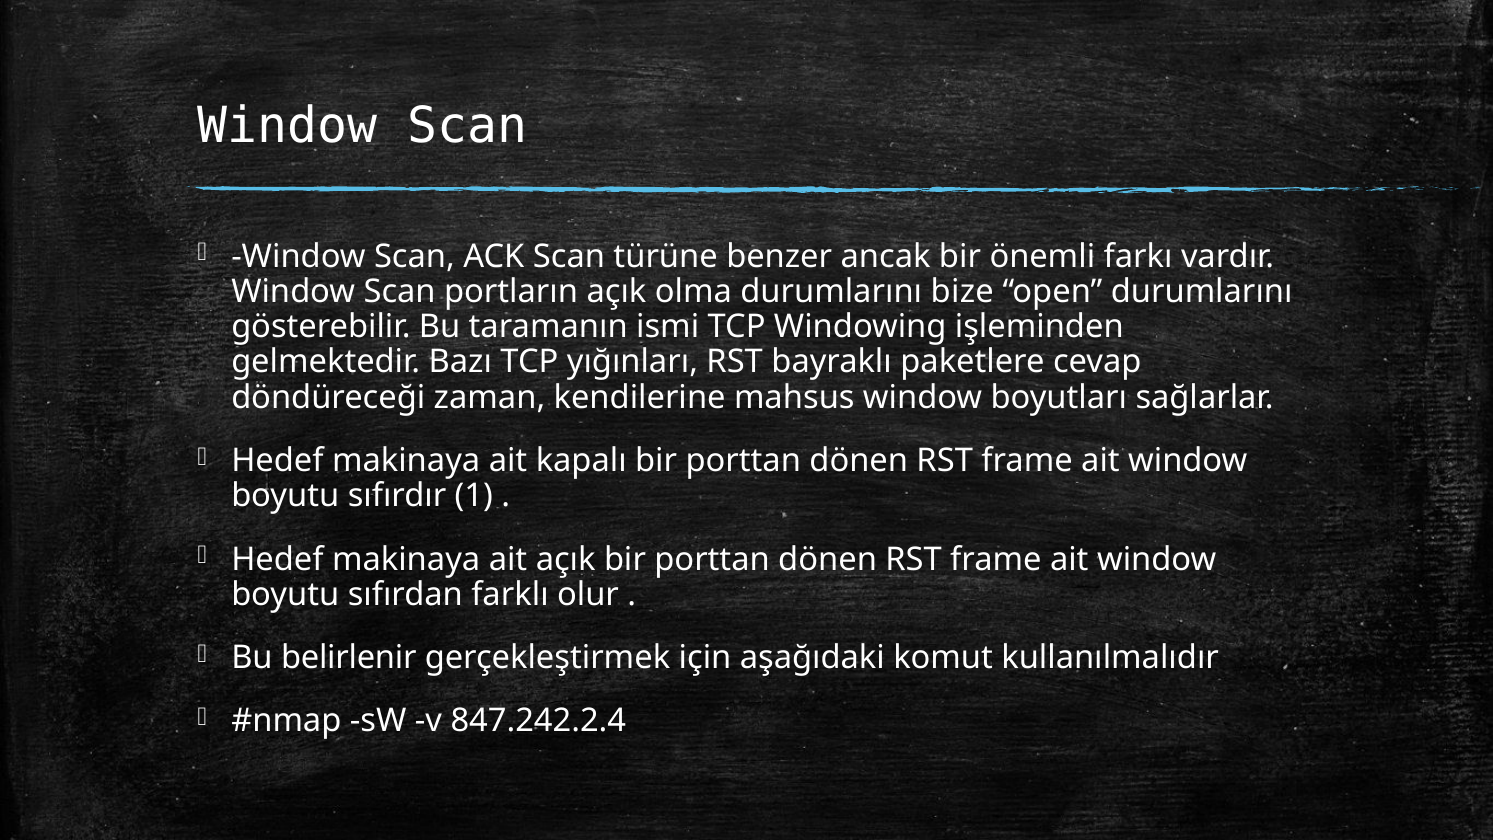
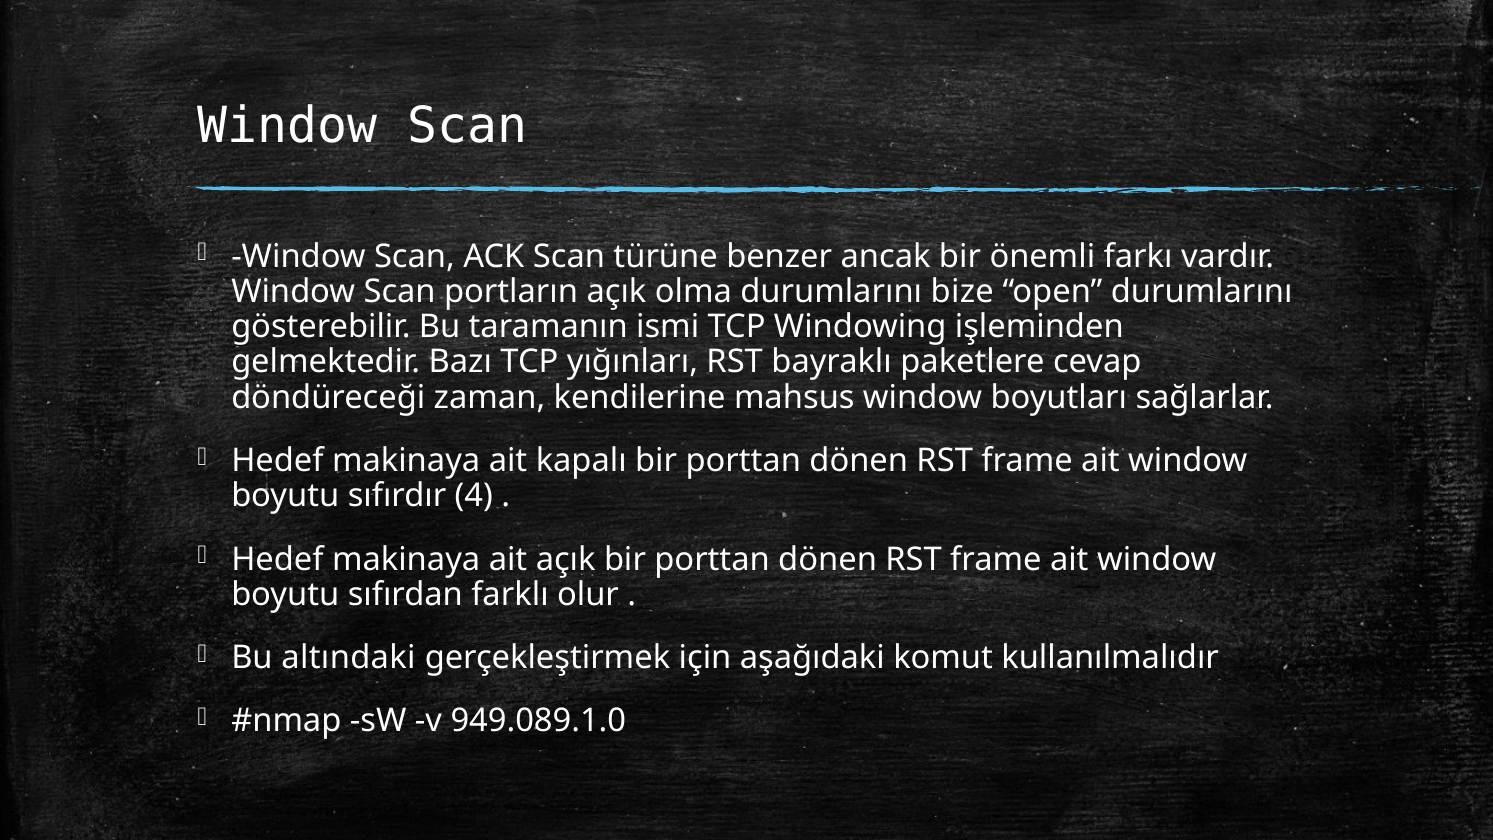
1: 1 -> 4
belirlenir: belirlenir -> altındaki
847.242.2.4: 847.242.2.4 -> 949.089.1.0
